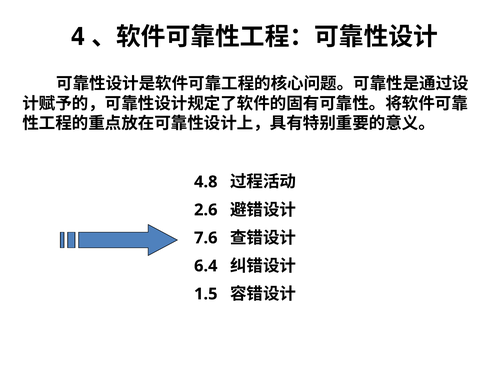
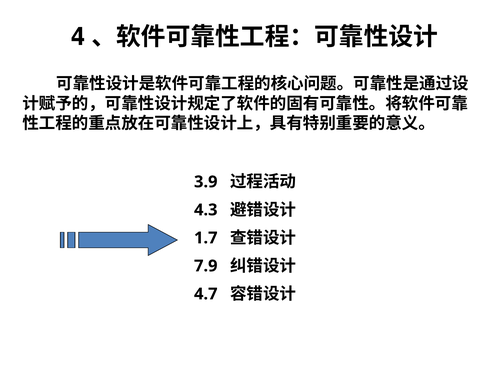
4.8: 4.8 -> 3.9
2.6: 2.6 -> 4.3
7.6: 7.6 -> 1.7
6.4: 6.4 -> 7.9
1.5: 1.5 -> 4.7
